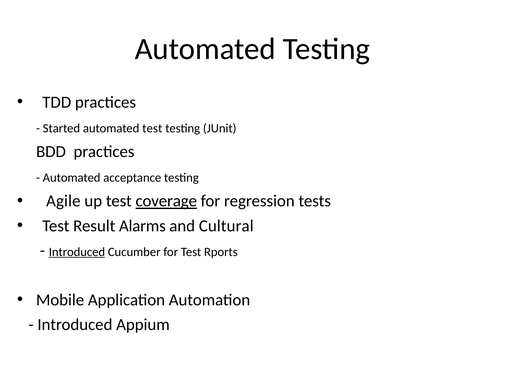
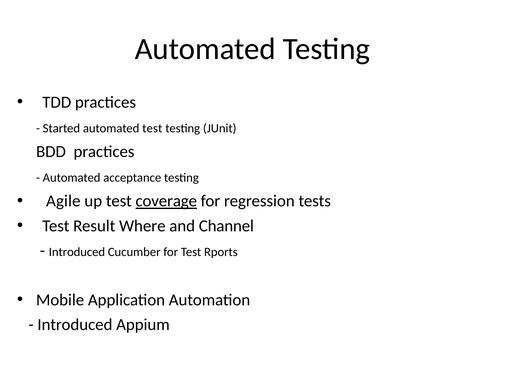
Alarms: Alarms -> Where
Cultural: Cultural -> Channel
Introduced at (77, 252) underline: present -> none
